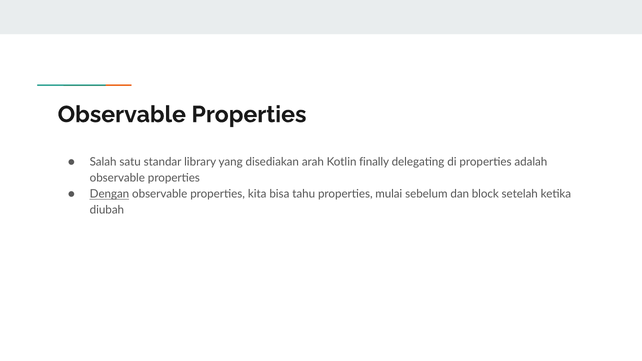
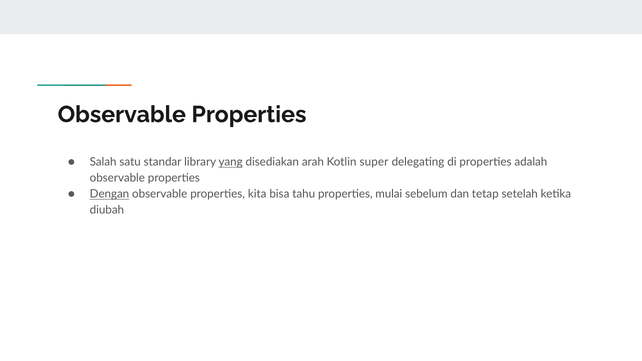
yang underline: none -> present
finally: finally -> super
block: block -> tetap
